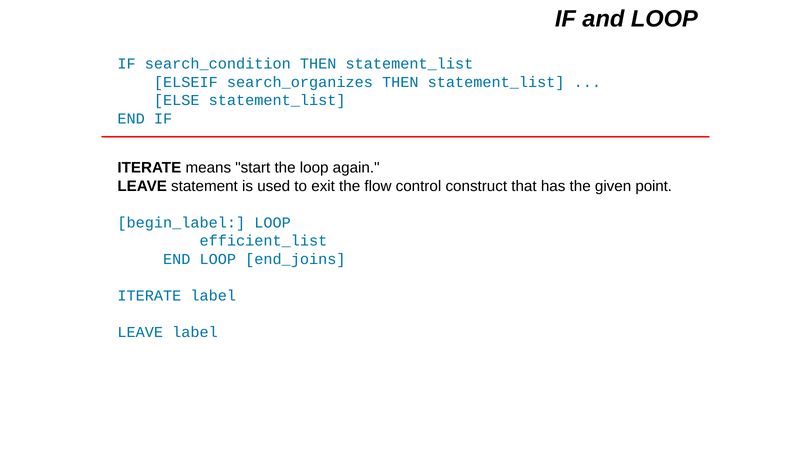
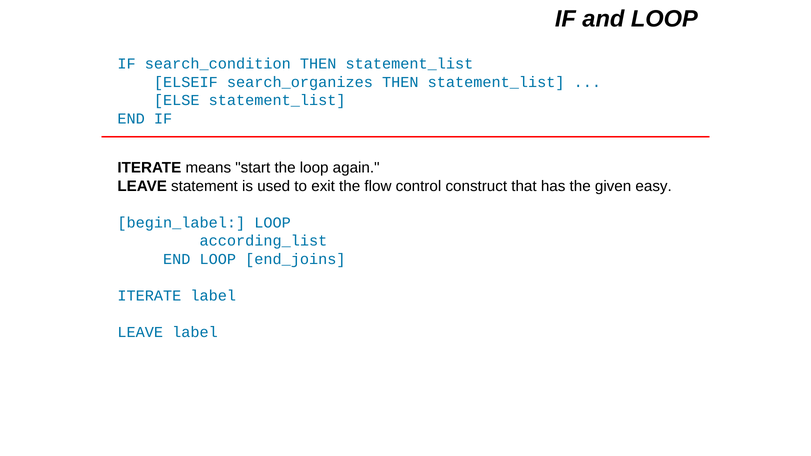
point: point -> easy
efficient_list: efficient_list -> according_list
